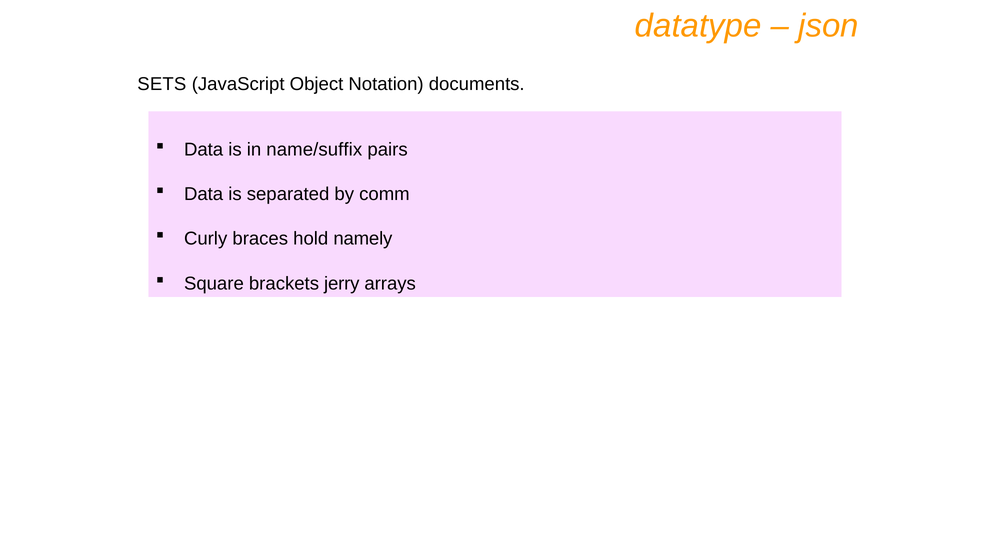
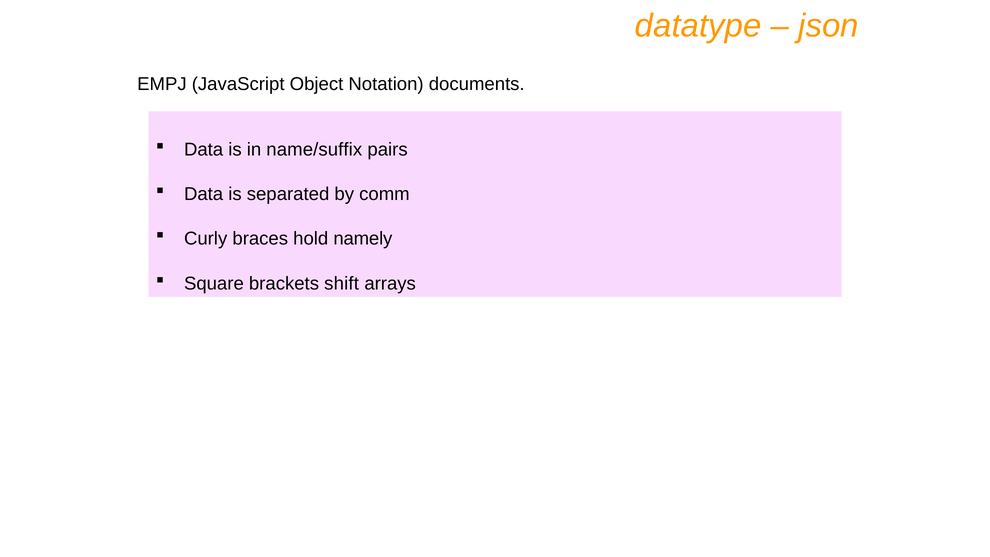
SETS: SETS -> EMPJ
jerry: jerry -> shift
